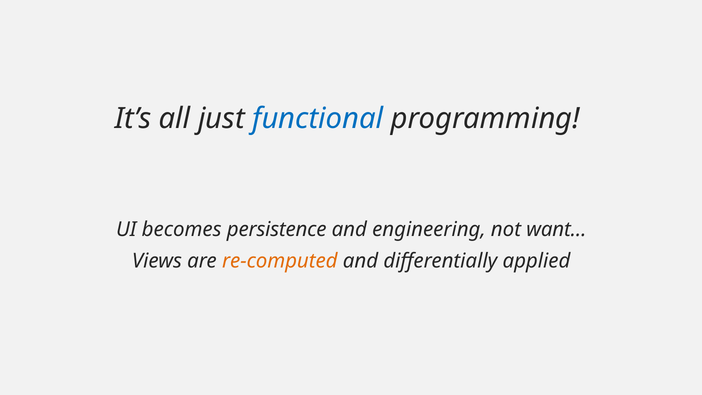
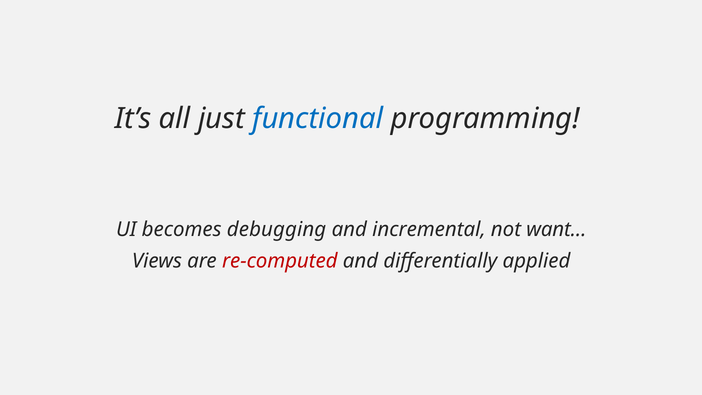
persistence: persistence -> debugging
engineering: engineering -> incremental
re-computed colour: orange -> red
